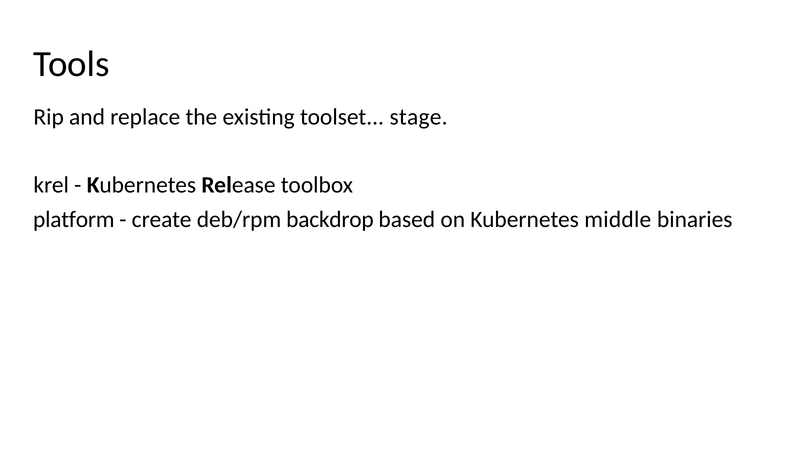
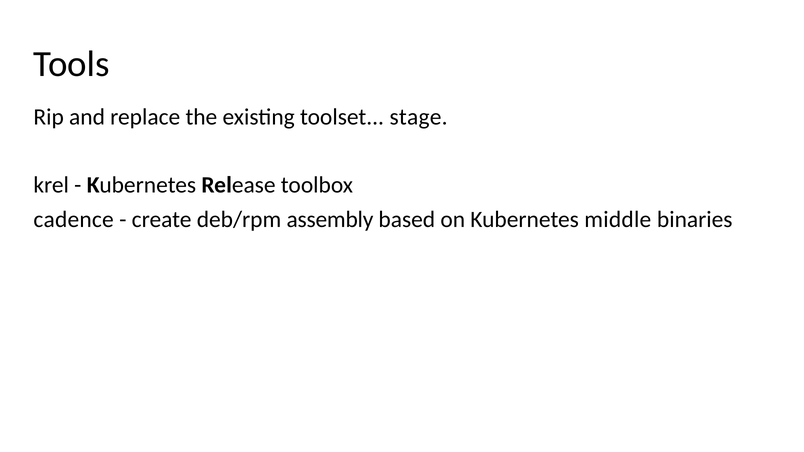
platform: platform -> cadence
backdrop: backdrop -> assembly
